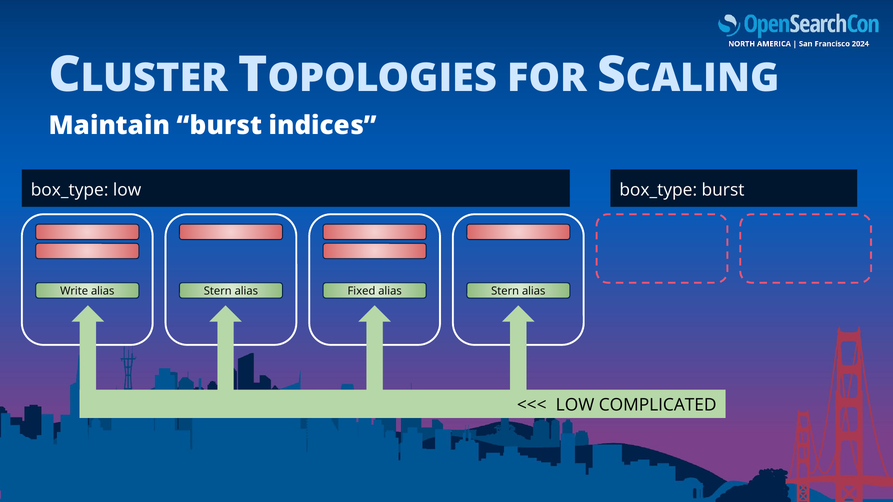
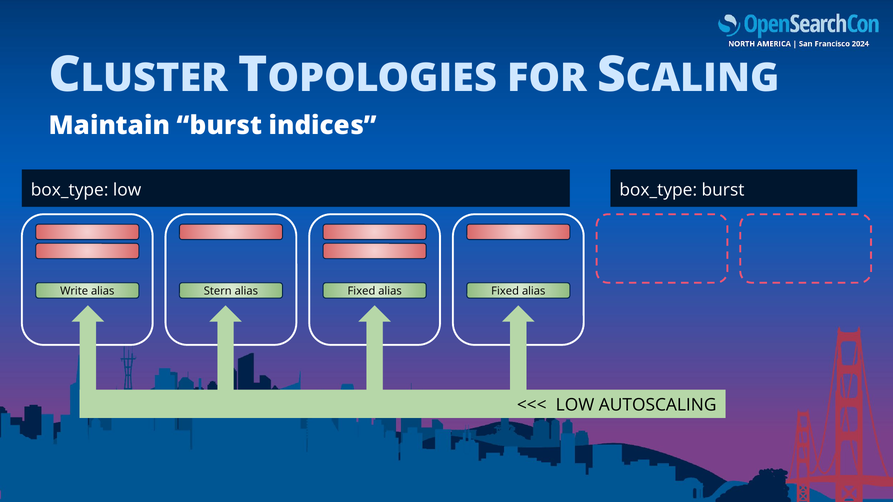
Stern at (505, 291): Stern -> Fixed
COMPLICATED: COMPLICATED -> AUTOSCALING
